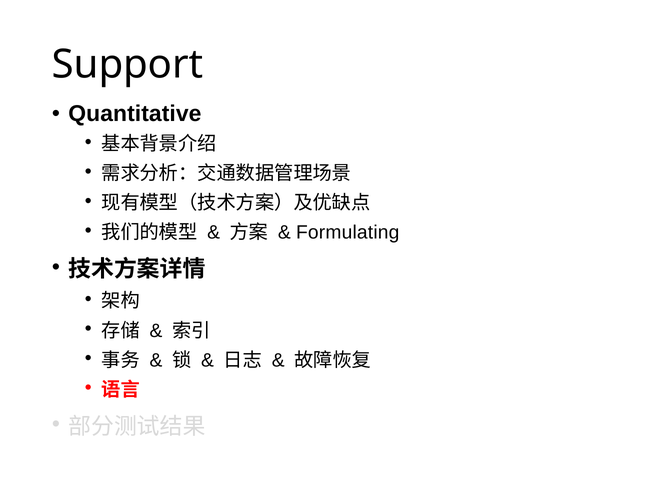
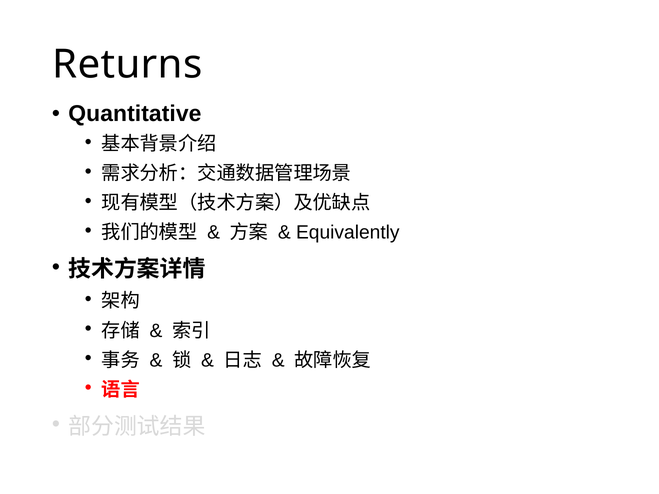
Support: Support -> Returns
Formulating: Formulating -> Equivalently
